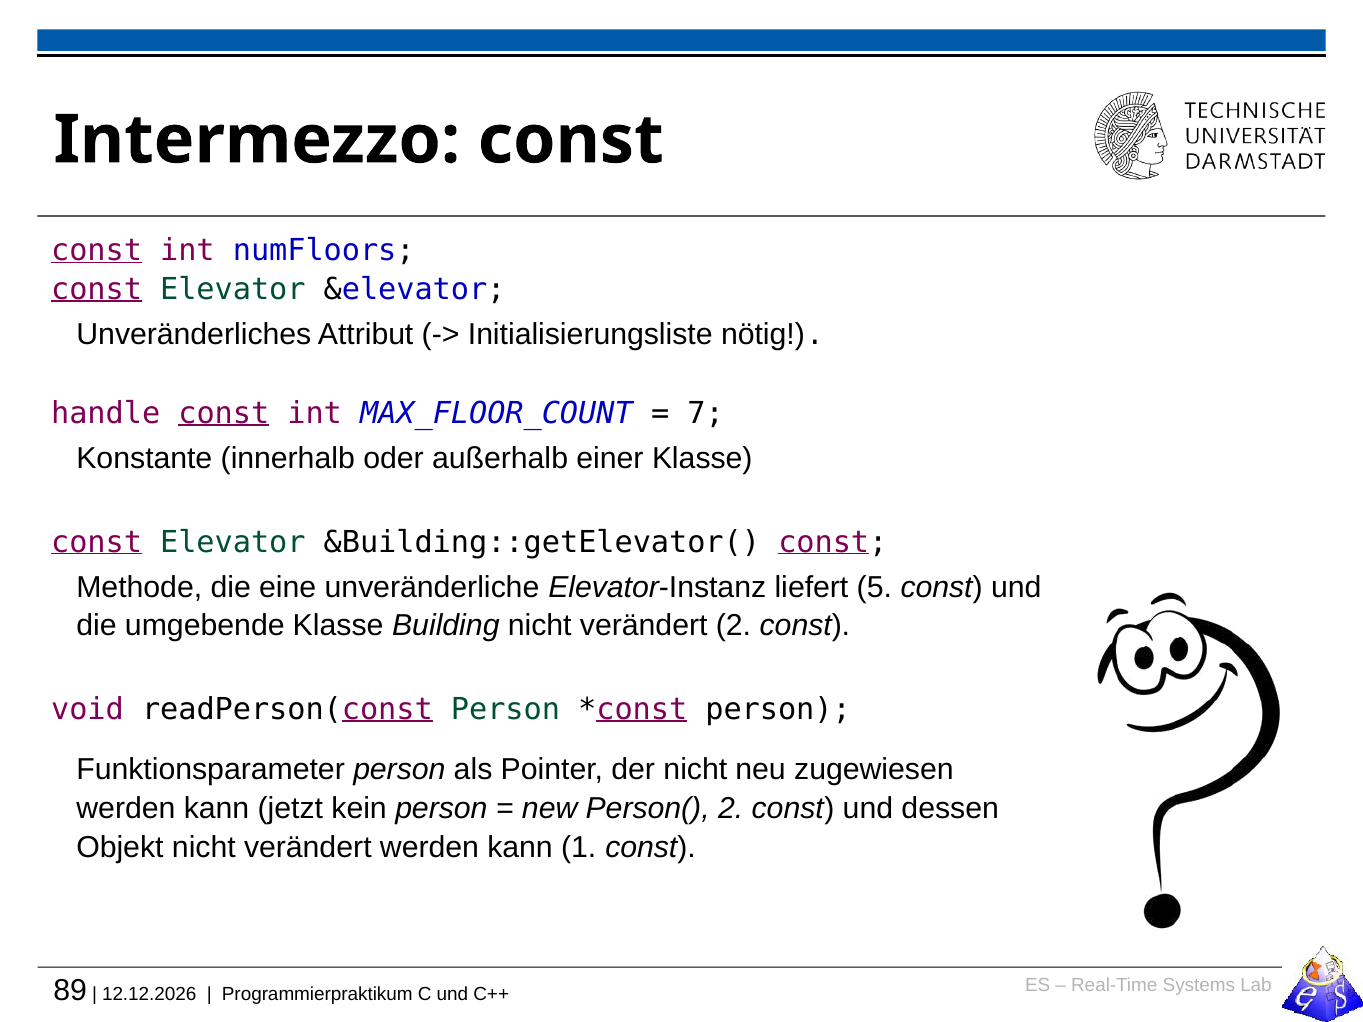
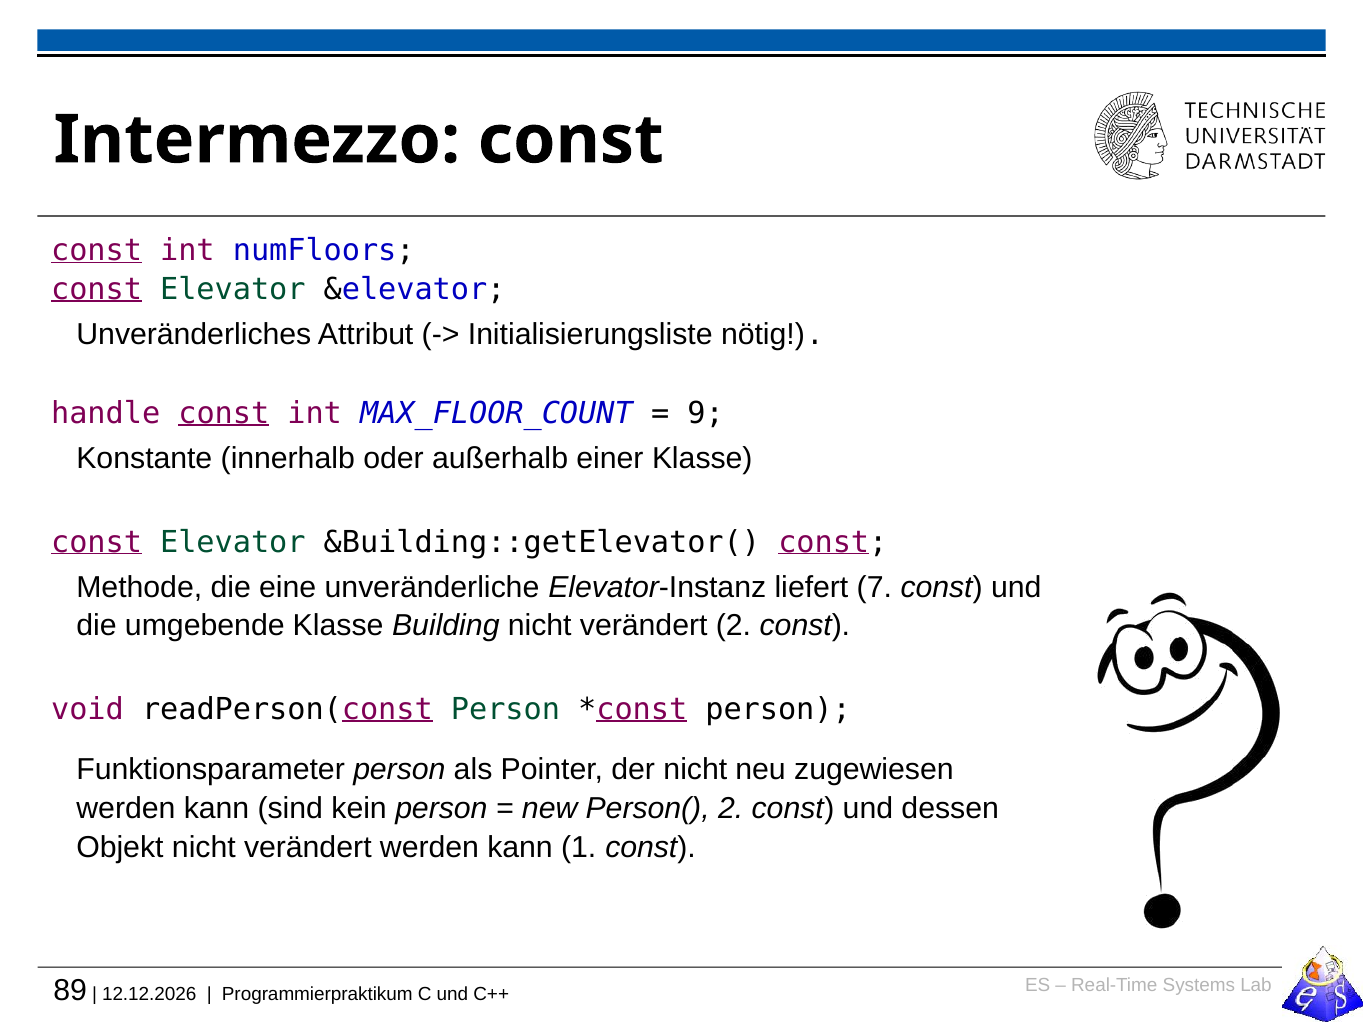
7: 7 -> 9
5: 5 -> 7
jetzt: jetzt -> sind
